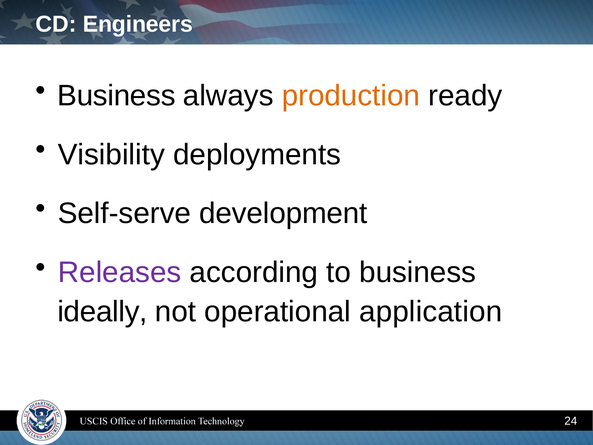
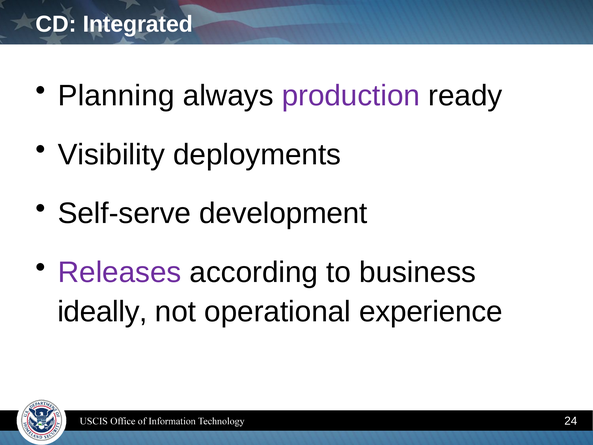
Engineers: Engineers -> Integrated
Business at (116, 96): Business -> Planning
production colour: orange -> purple
application: application -> experience
